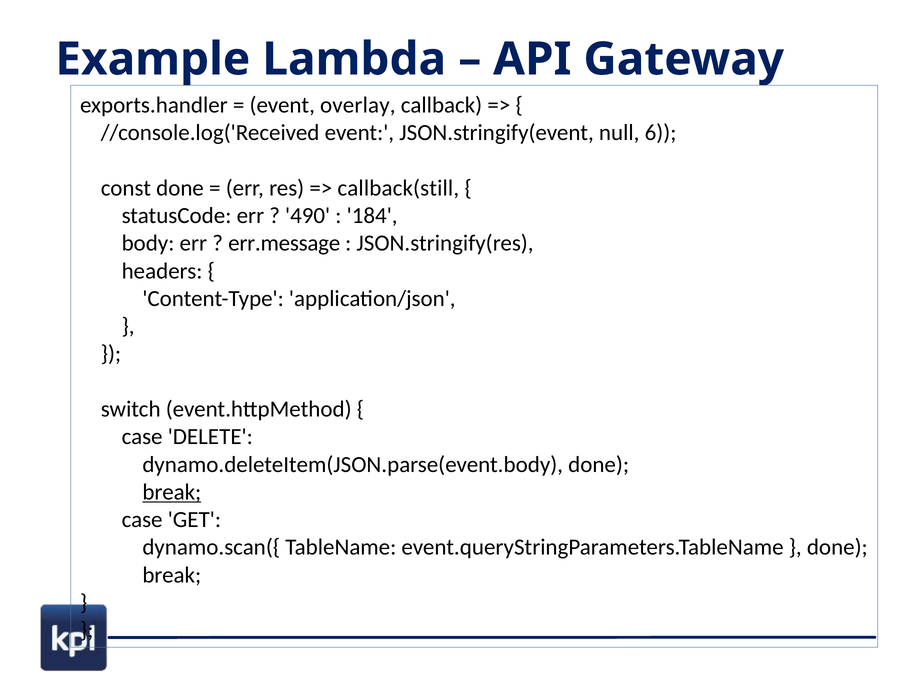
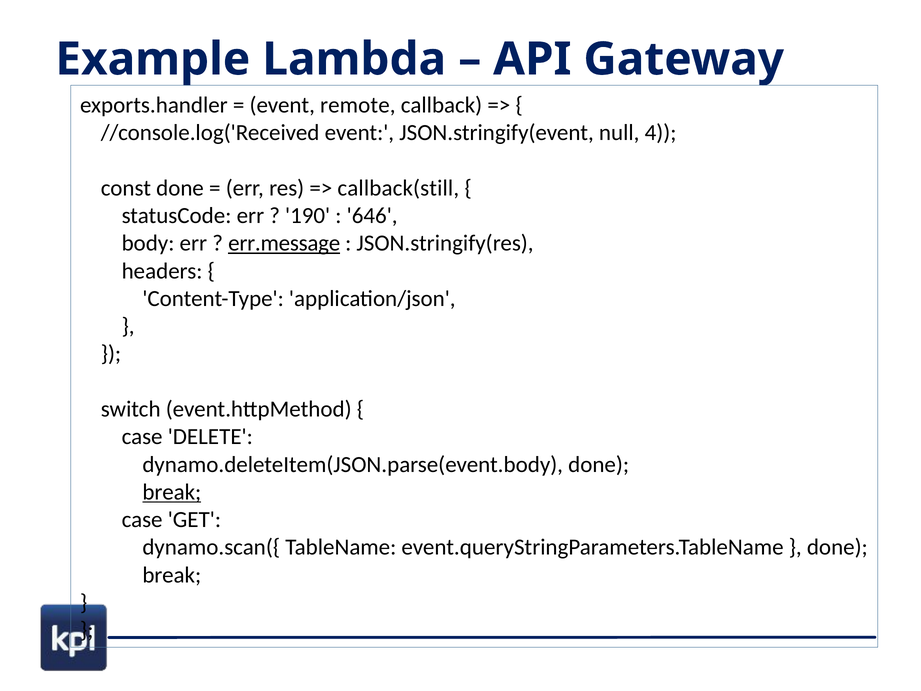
overlay: overlay -> remote
6: 6 -> 4
490: 490 -> 190
184: 184 -> 646
err.message underline: none -> present
